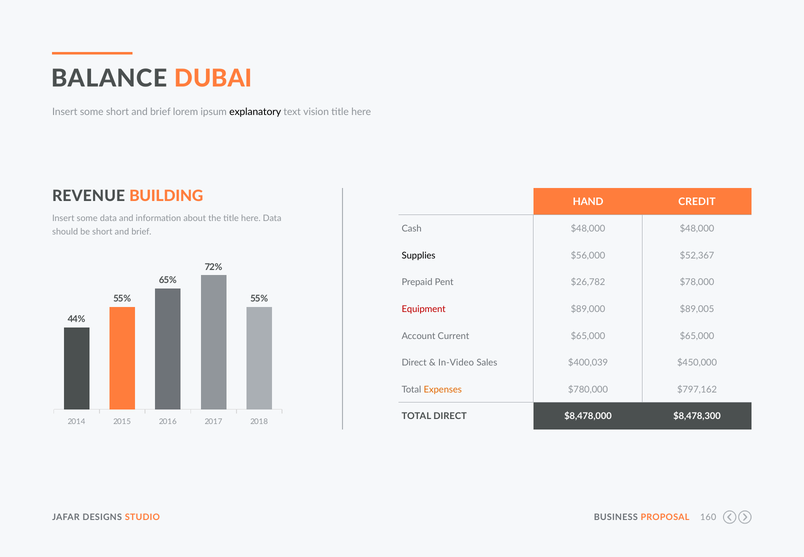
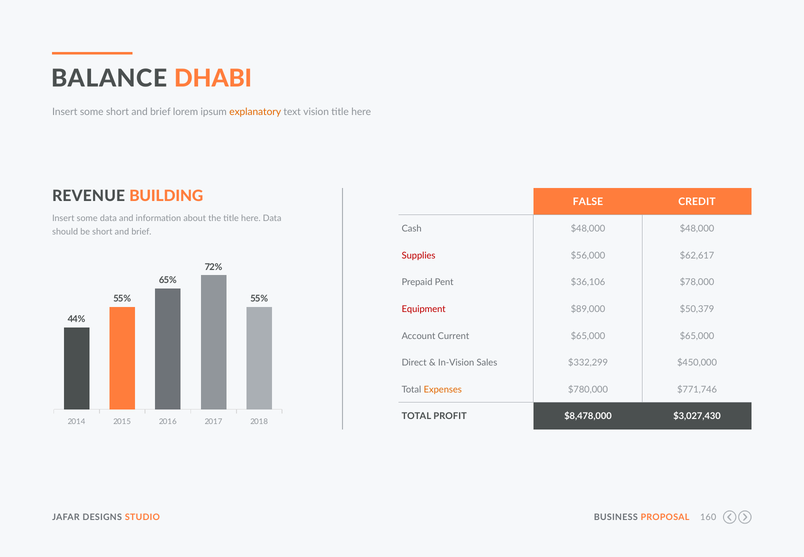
DUBAI: DUBAI -> DHABI
explanatory colour: black -> orange
HAND: HAND -> FALSE
Supplies colour: black -> red
$52,367: $52,367 -> $62,617
$26,782: $26,782 -> $36,106
$89,005: $89,005 -> $50,379
In-Video: In-Video -> In-Vision
$400,039: $400,039 -> $332,299
$797,162: $797,162 -> $771,746
TOTAL DIRECT: DIRECT -> PROFIT
$8,478,300: $8,478,300 -> $3,027,430
